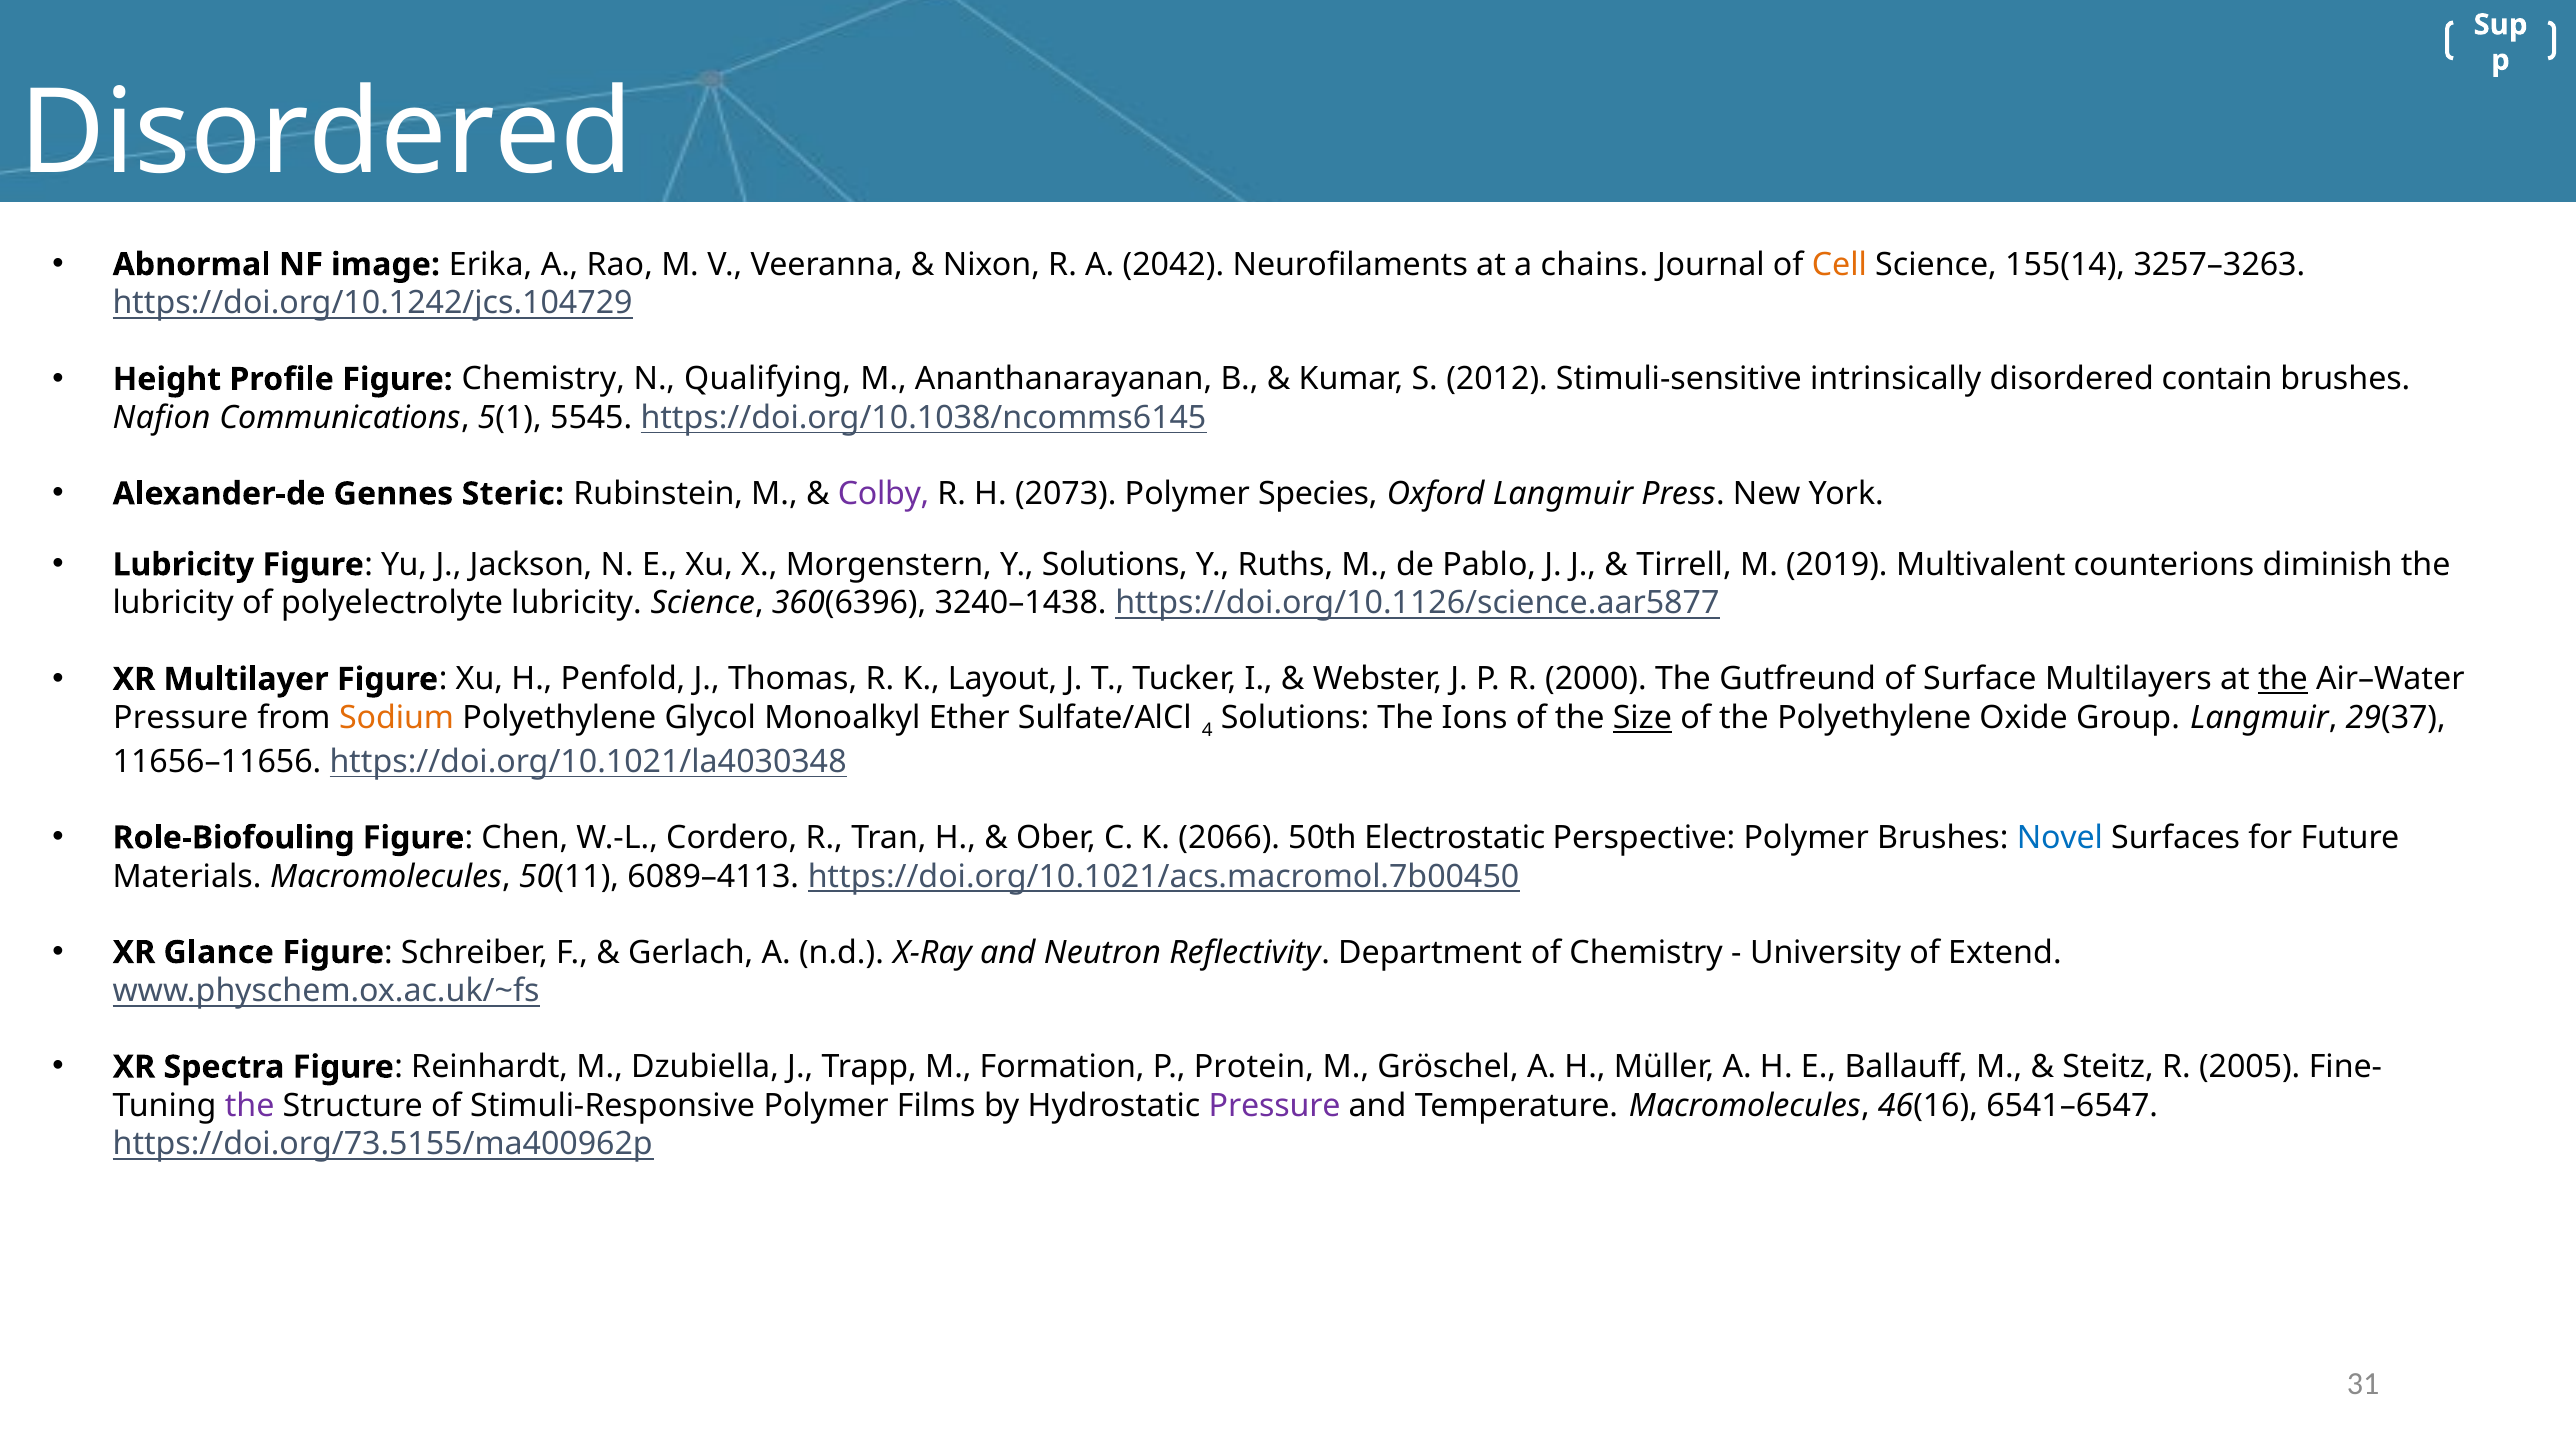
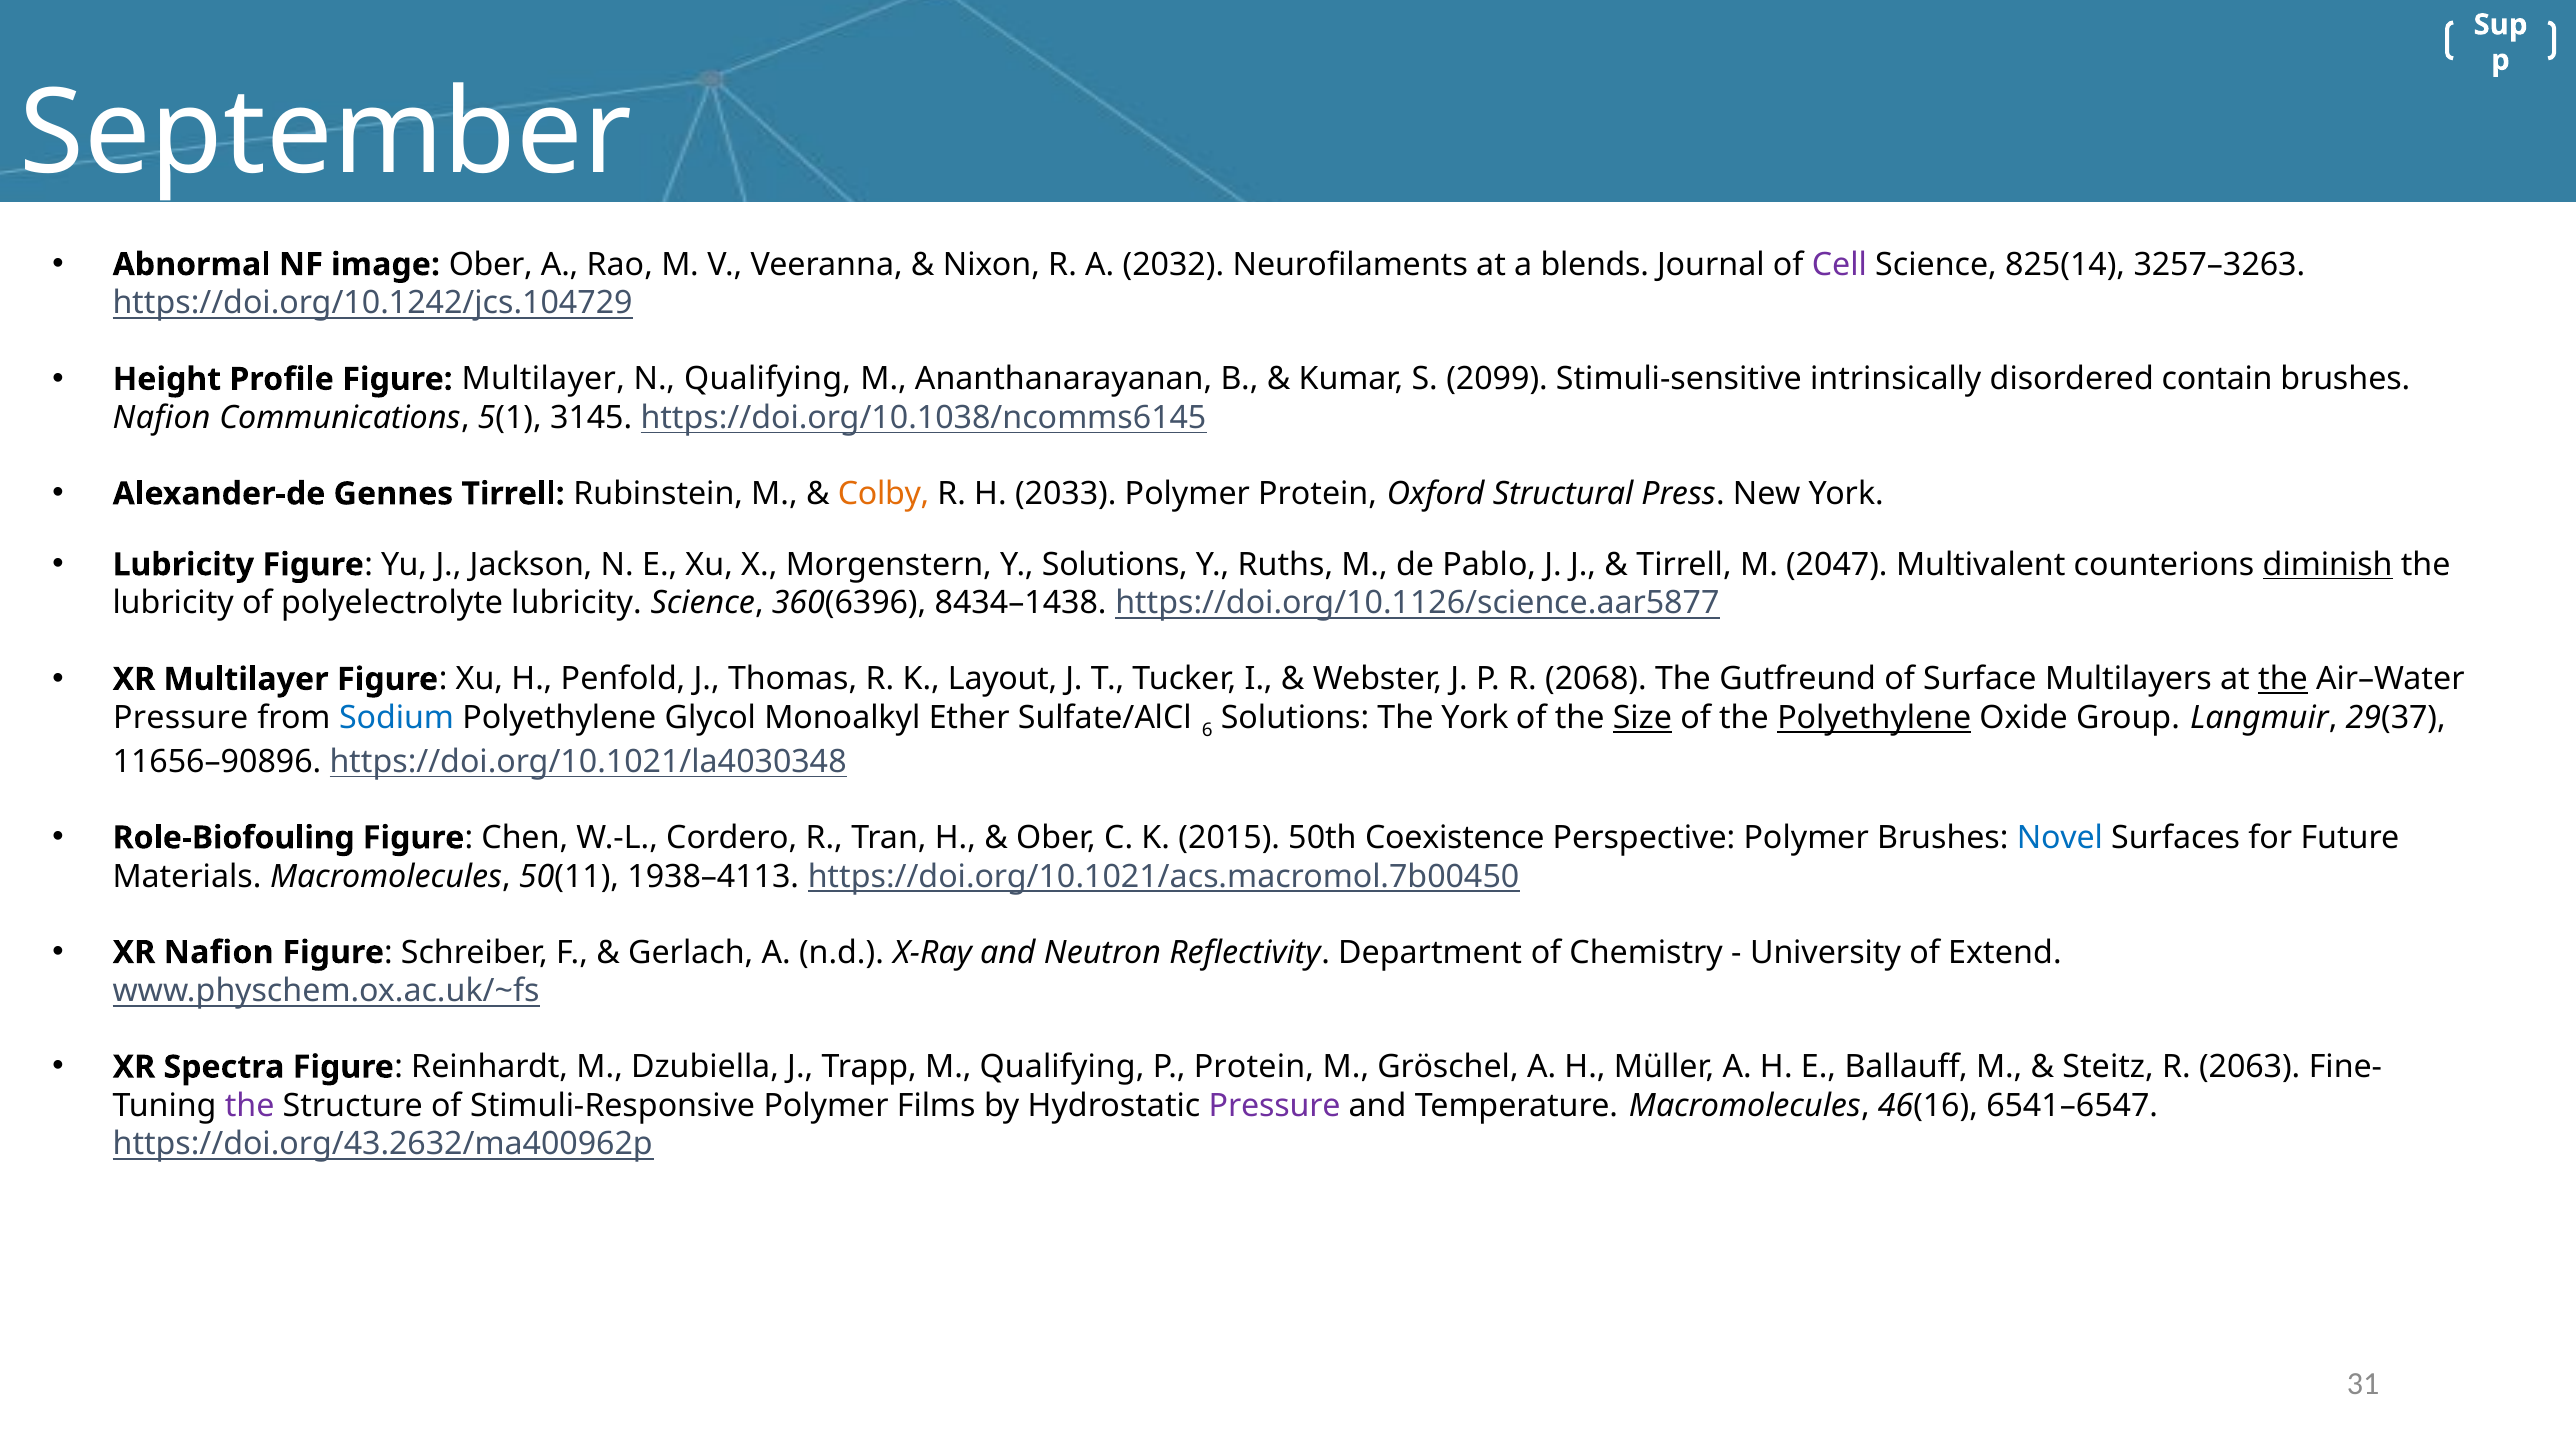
Disordered at (326, 133): Disordered -> September
image Erika: Erika -> Ober
2042: 2042 -> 2032
chains: chains -> blends
Cell colour: orange -> purple
155(14: 155(14 -> 825(14
Figure Chemistry: Chemistry -> Multilayer
2012: 2012 -> 2099
5545: 5545 -> 3145
Gennes Steric: Steric -> Tirrell
Colby colour: purple -> orange
2073: 2073 -> 2033
Polymer Species: Species -> Protein
Oxford Langmuir: Langmuir -> Structural
2019: 2019 -> 2047
diminish underline: none -> present
3240–1438: 3240–1438 -> 8434–1438
2000: 2000 -> 2068
Sodium colour: orange -> blue
4: 4 -> 6
The Ions: Ions -> York
Polyethylene at (1874, 718) underline: none -> present
11656–11656: 11656–11656 -> 11656–90896
2066: 2066 -> 2015
Electrostatic: Electrostatic -> Coexistence
6089–4113: 6089–4113 -> 1938–4113
XR Glance: Glance -> Nafion
M Formation: Formation -> Qualifying
2005: 2005 -> 2063
https://doi.org/73.5155/ma400962p: https://doi.org/73.5155/ma400962p -> https://doi.org/43.2632/ma400962p
